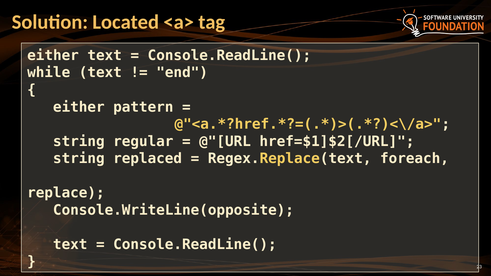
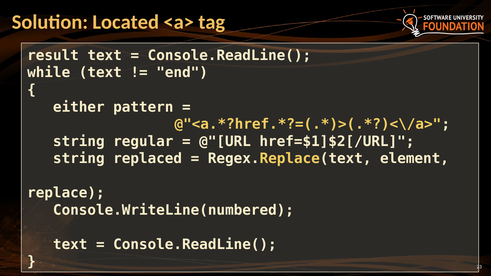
either at (53, 55): either -> result
foreach: foreach -> element
Console.WriteLine(opposite: Console.WriteLine(opposite -> Console.WriteLine(numbered
